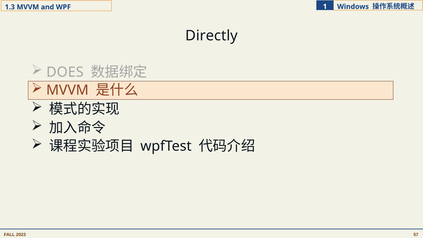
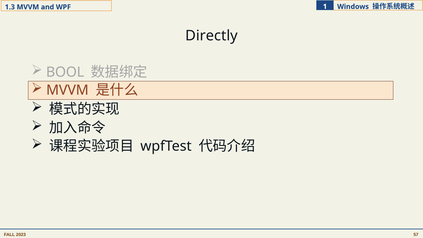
DOES: DOES -> BOOL
